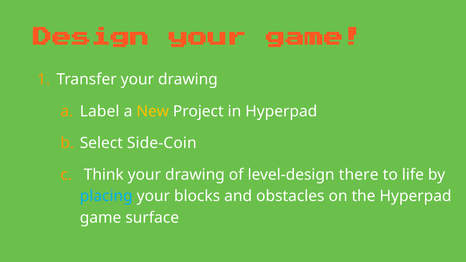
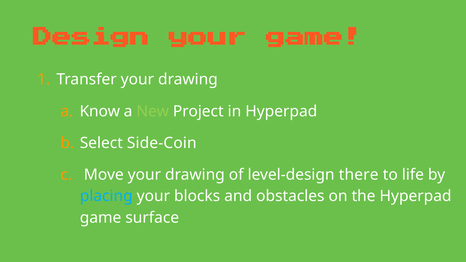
Label: Label -> Know
New colour: yellow -> light green
Think: Think -> Move
